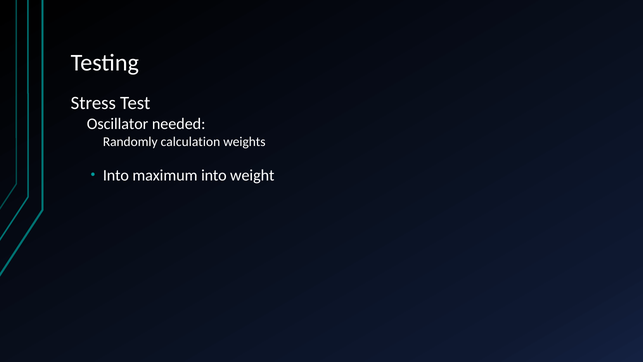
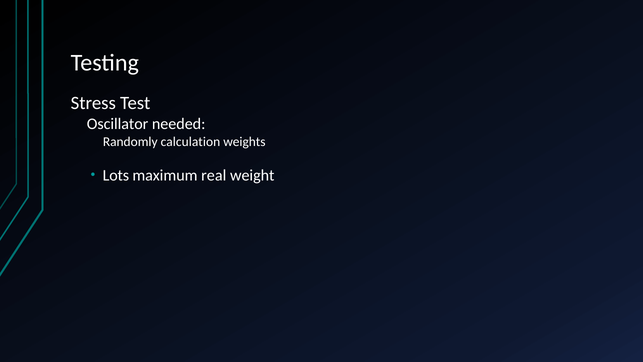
Into at (116, 175): Into -> Lots
maximum into: into -> real
